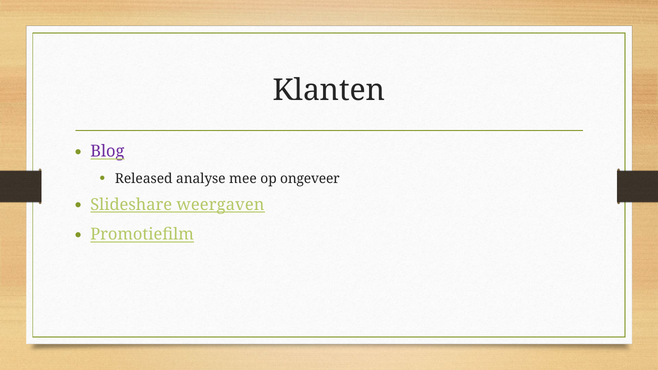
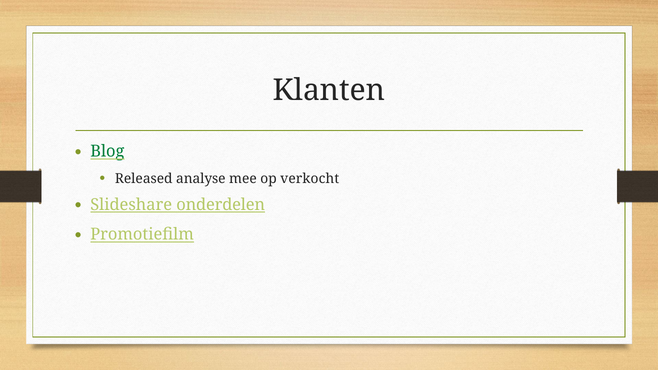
Blog colour: purple -> green
ongeveer: ongeveer -> verkocht
weergaven: weergaven -> onderdelen
